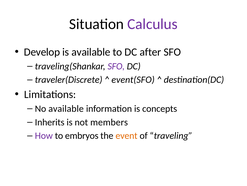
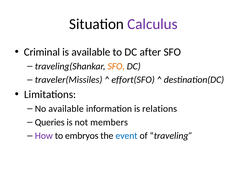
Develop: Develop -> Criminal
SFO at (116, 66) colour: purple -> orange
traveler(Discrete: traveler(Discrete -> traveler(Missiles
event(SFO: event(SFO -> effort(SFO
concepts: concepts -> relations
Inherits: Inherits -> Queries
event colour: orange -> blue
